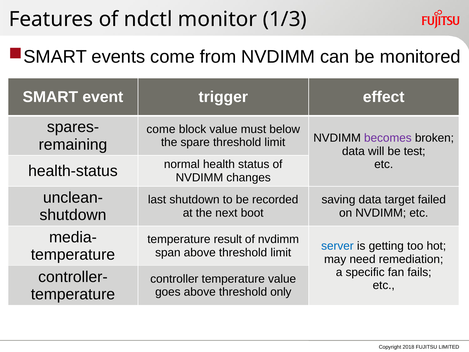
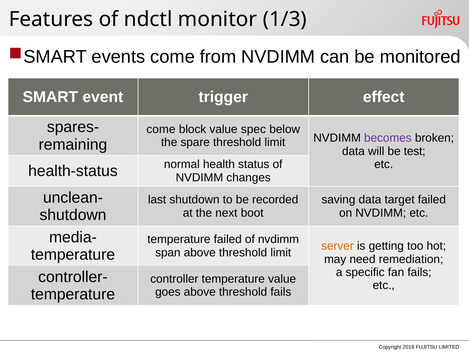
must: must -> spec
temperature result: result -> failed
server colour: blue -> orange
threshold only: only -> fails
